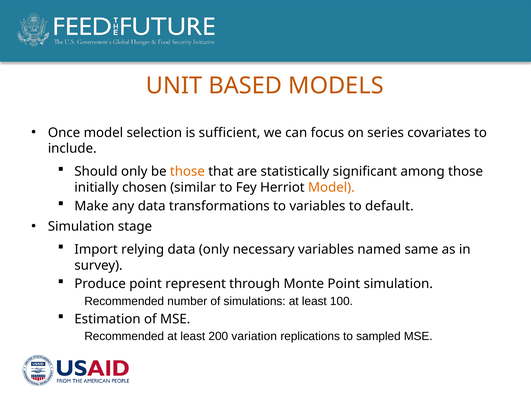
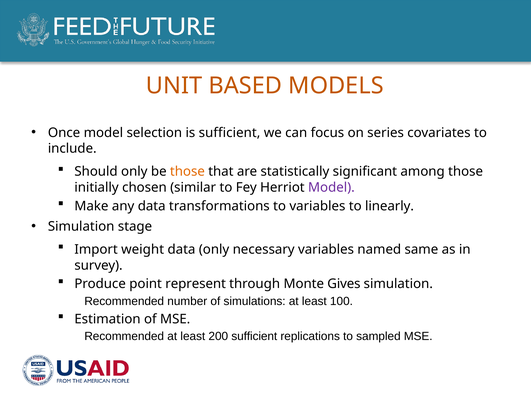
Model at (331, 188) colour: orange -> purple
default: default -> linearly
relying: relying -> weight
Monte Point: Point -> Gives
200 variation: variation -> sufficient
